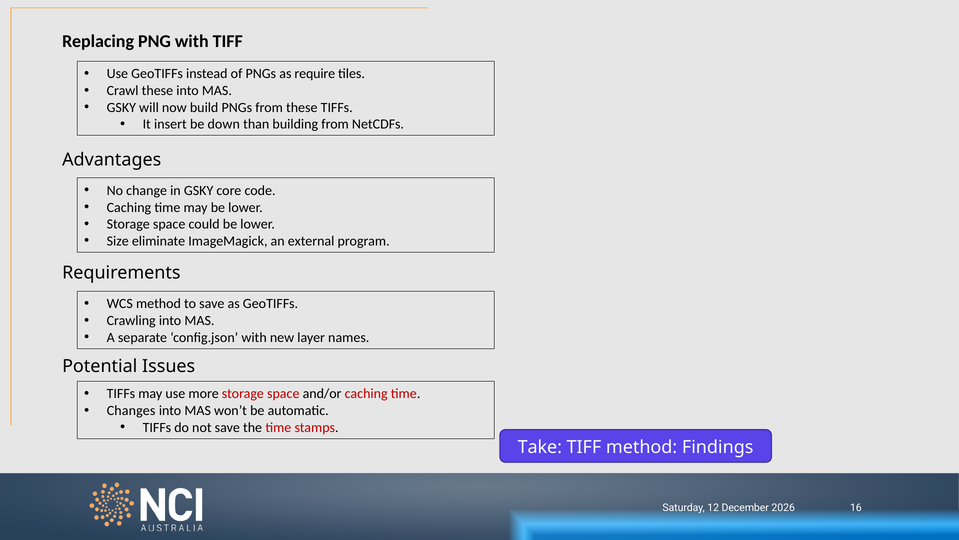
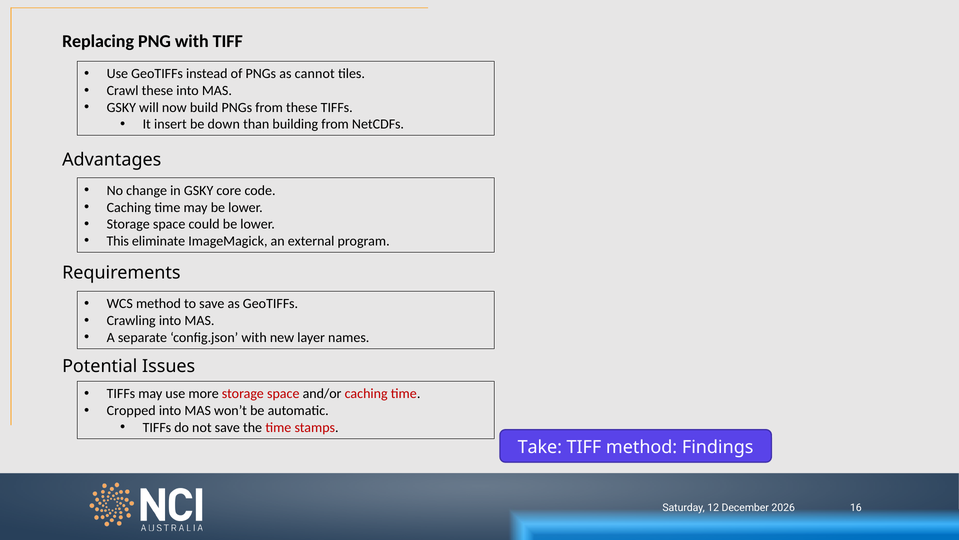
require: require -> cannot
Size: Size -> This
Changes: Changes -> Cropped
